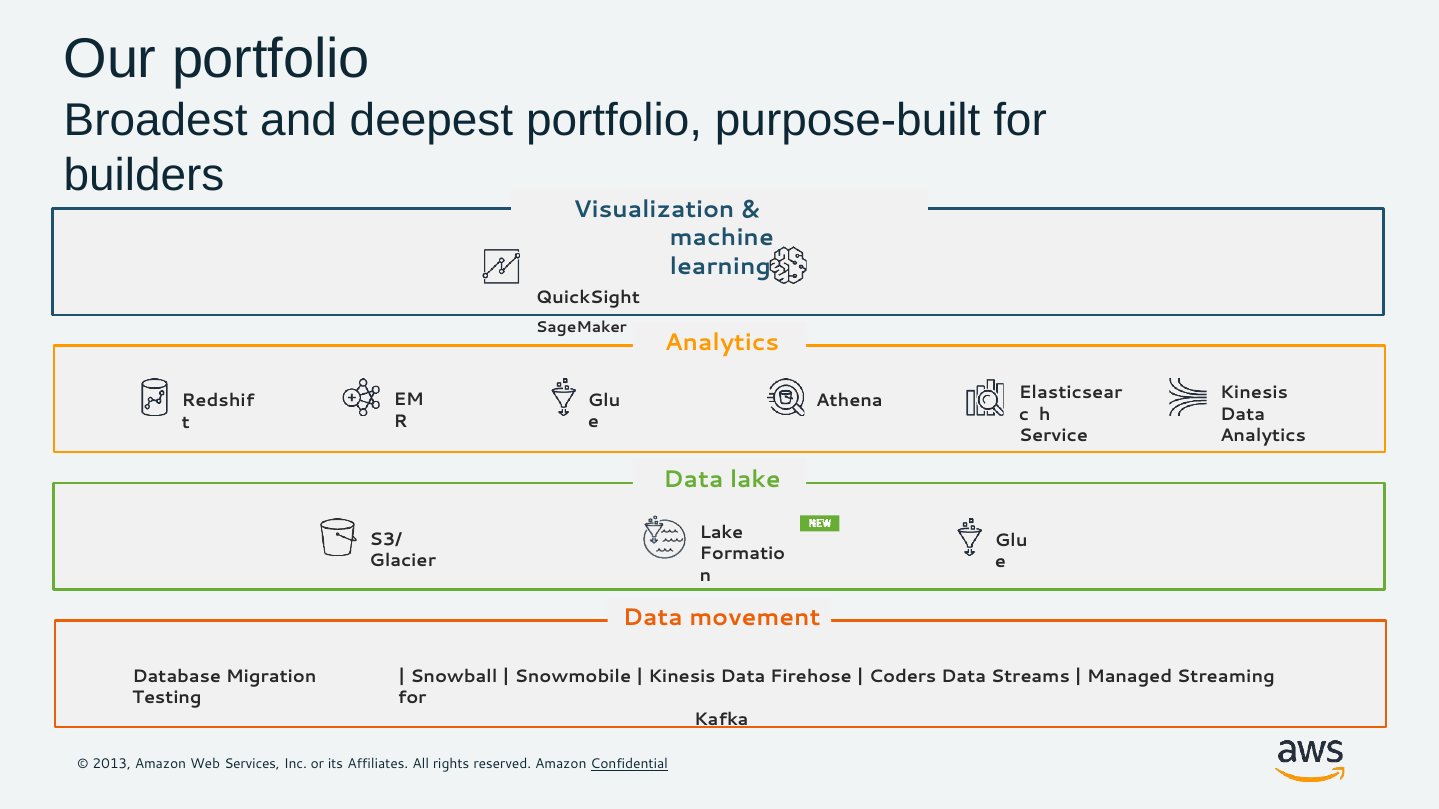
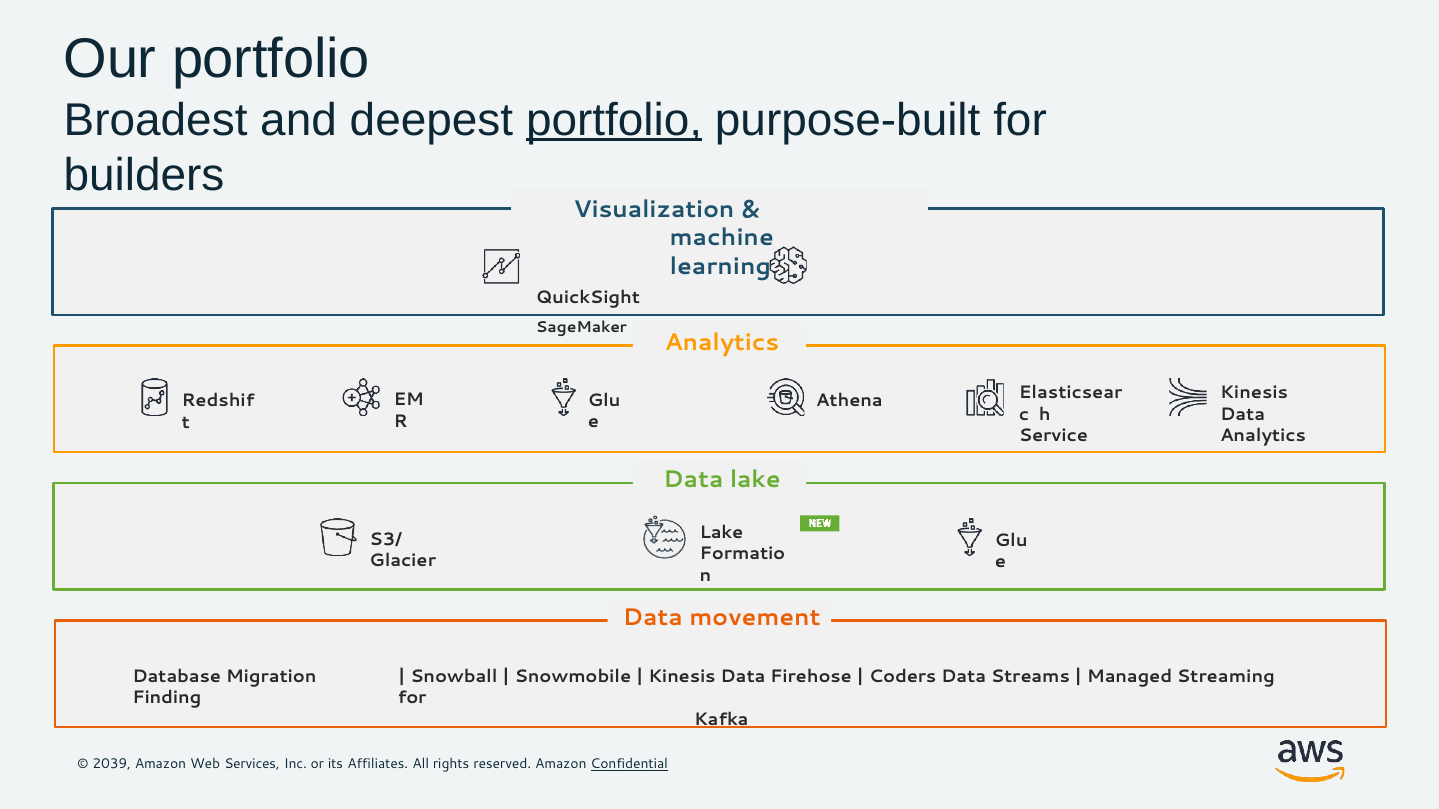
portfolio at (614, 120) underline: none -> present
Testing: Testing -> Finding
2013: 2013 -> 2039
